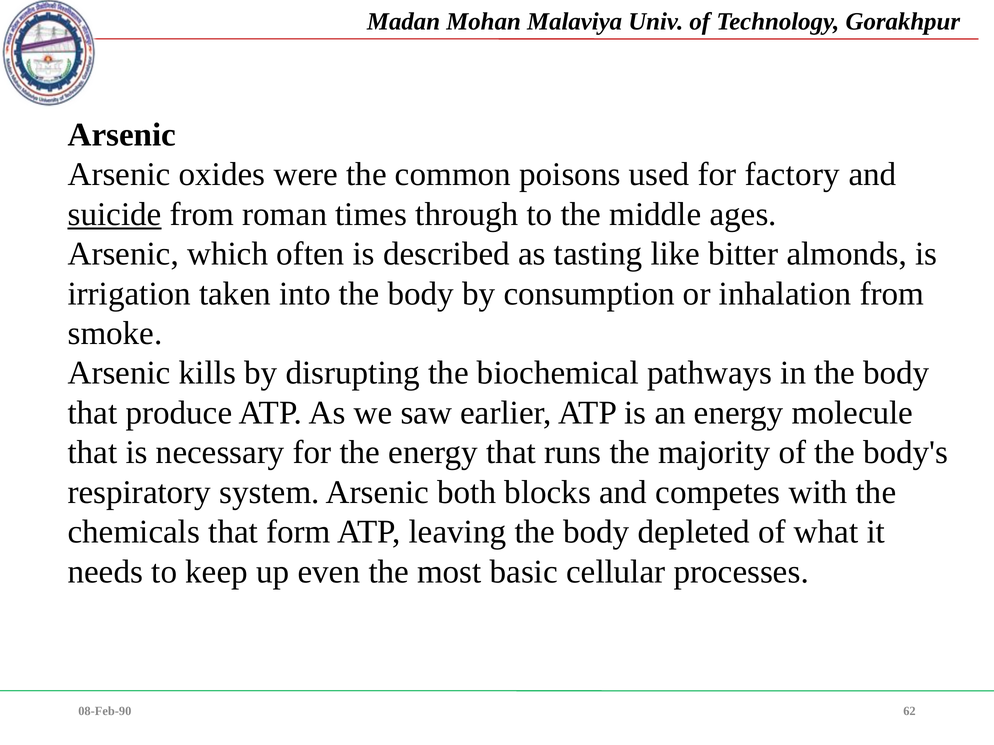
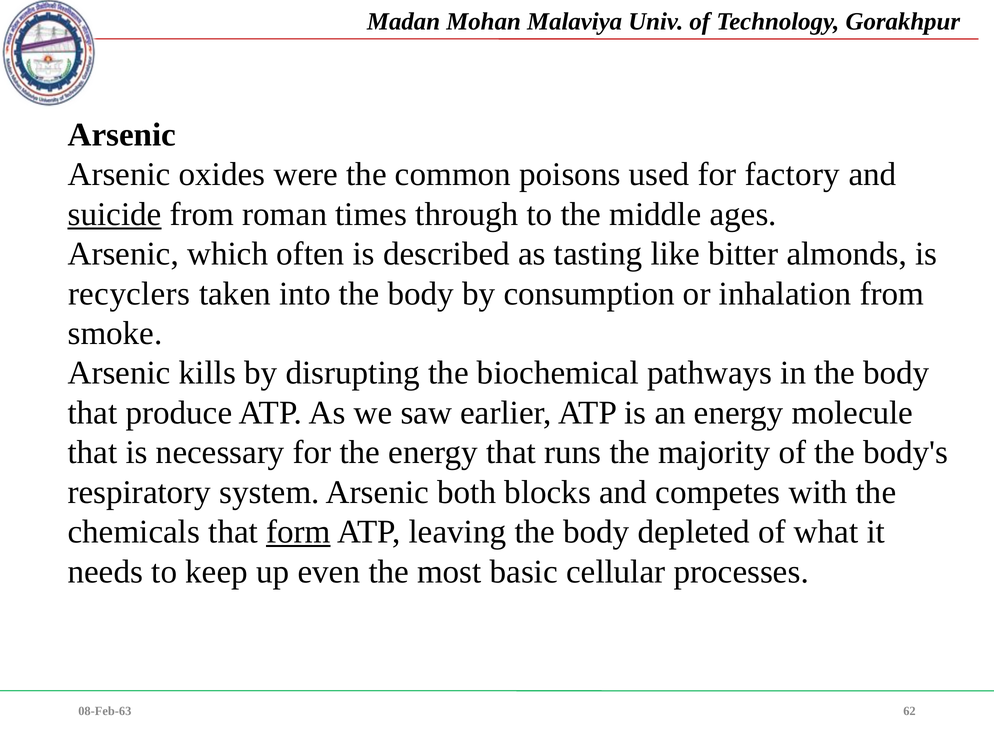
irrigation: irrigation -> recyclers
form underline: none -> present
08-Feb-90: 08-Feb-90 -> 08-Feb-63
